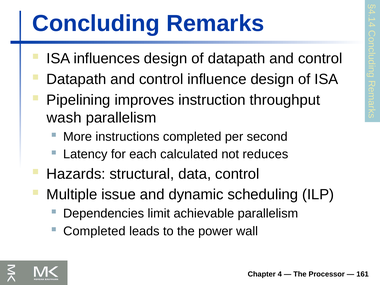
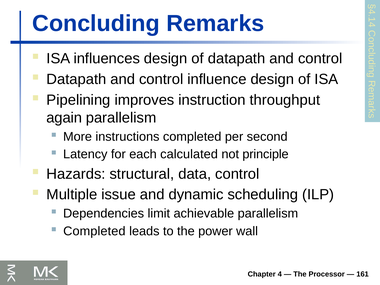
wash: wash -> again
reduces: reduces -> principle
